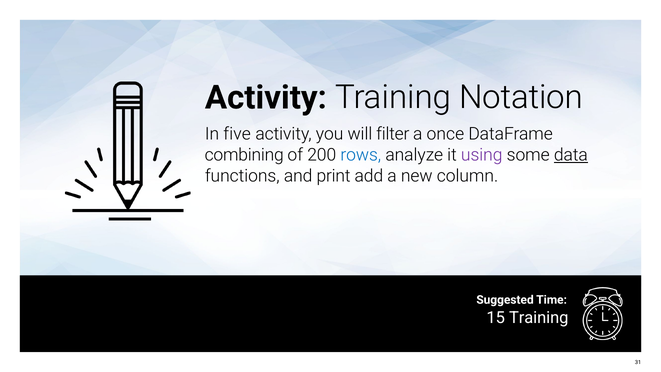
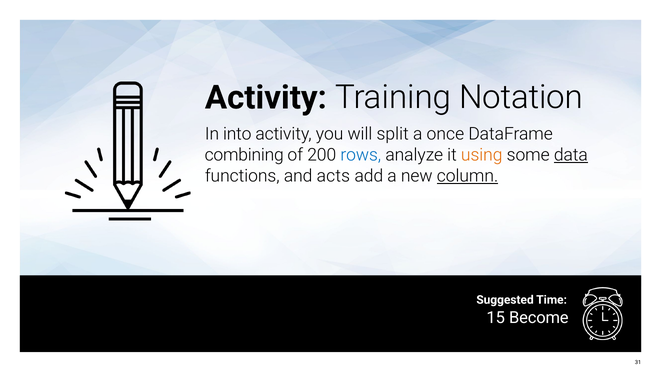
five: five -> into
filter: filter -> split
using colour: purple -> orange
print: print -> acts
column underline: none -> present
15 Training: Training -> Become
